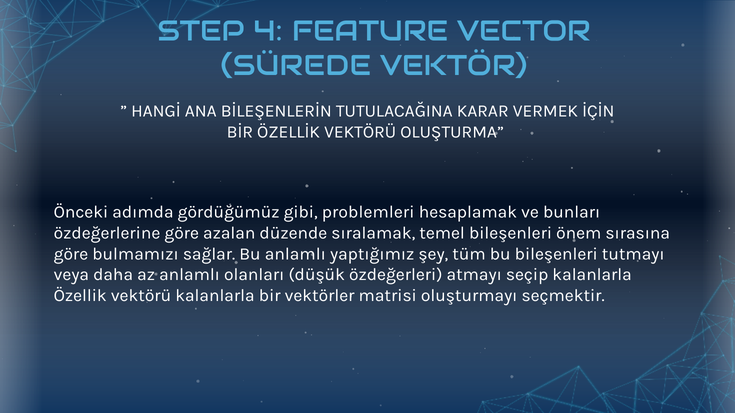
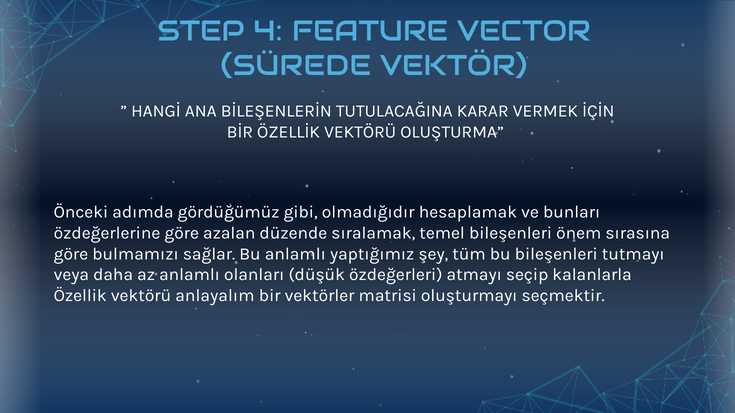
problemleri: problemleri -> olmadığıdır
vektörü kalanlarla: kalanlarla -> anlayalım
